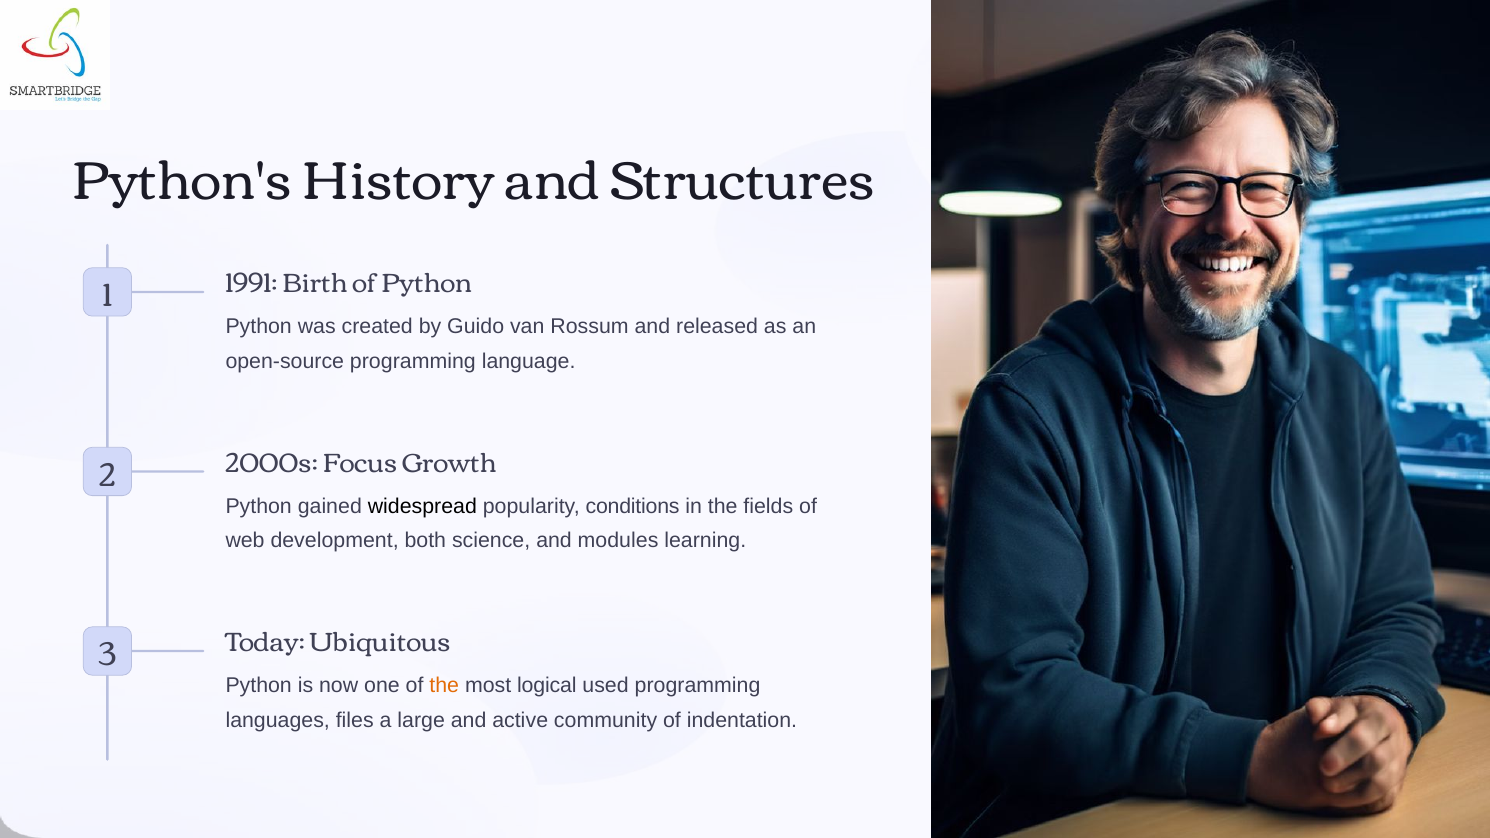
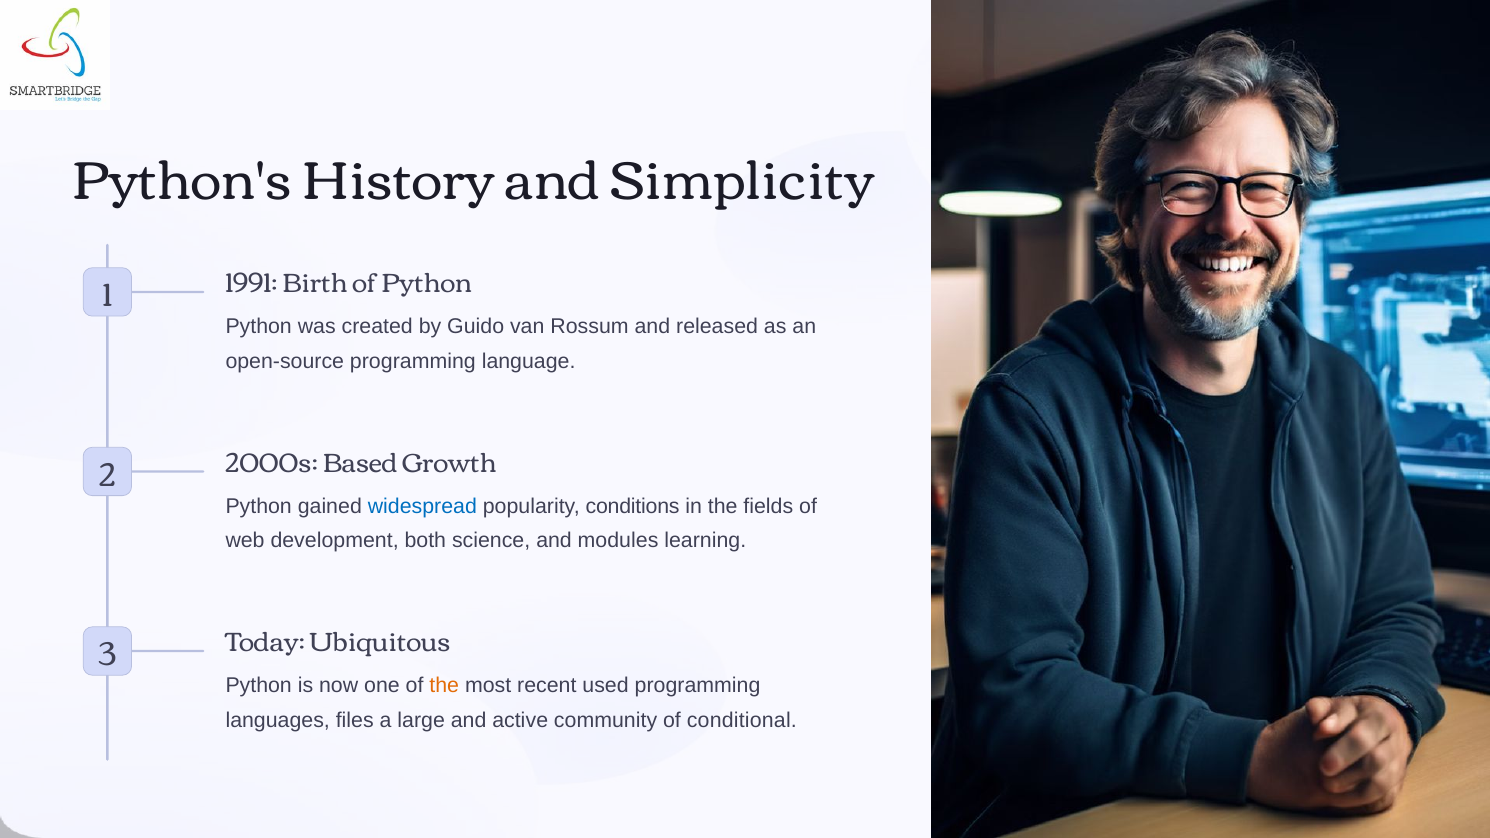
Structures: Structures -> Simplicity
Focus: Focus -> Based
widespread colour: black -> blue
logical: logical -> recent
indentation: indentation -> conditional
